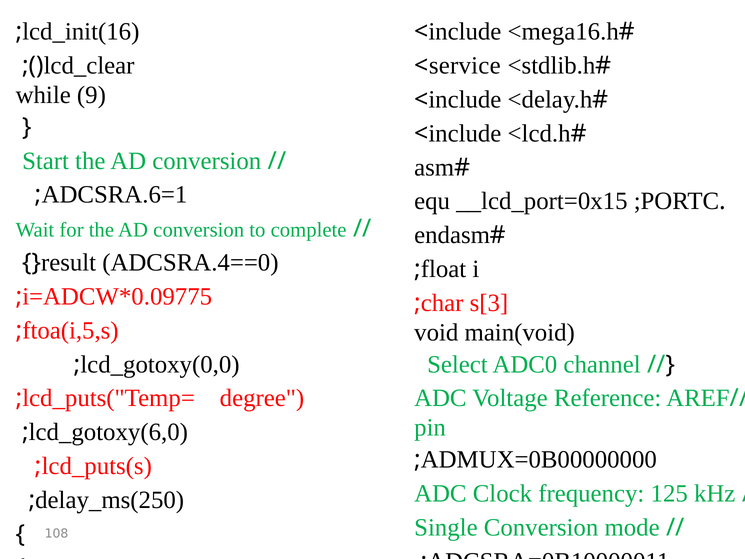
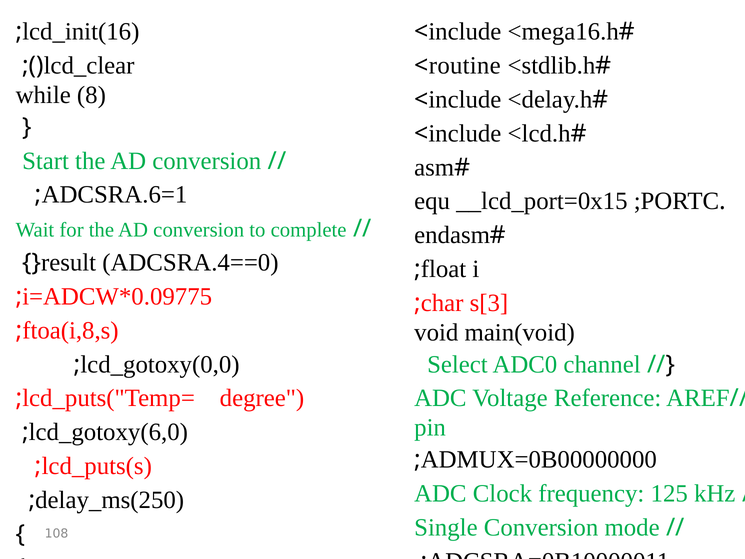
service: service -> routine
9: 9 -> 8
ftoa(i,5,s: ftoa(i,5,s -> ftoa(i,8,s
